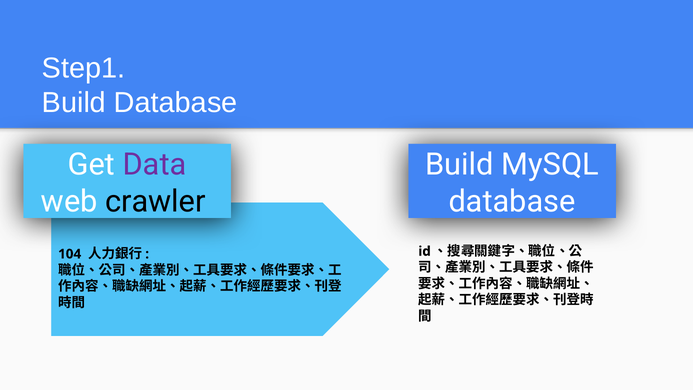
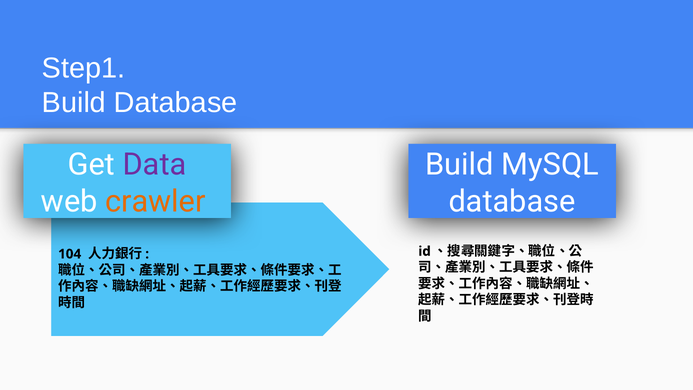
crawler colour: black -> orange
